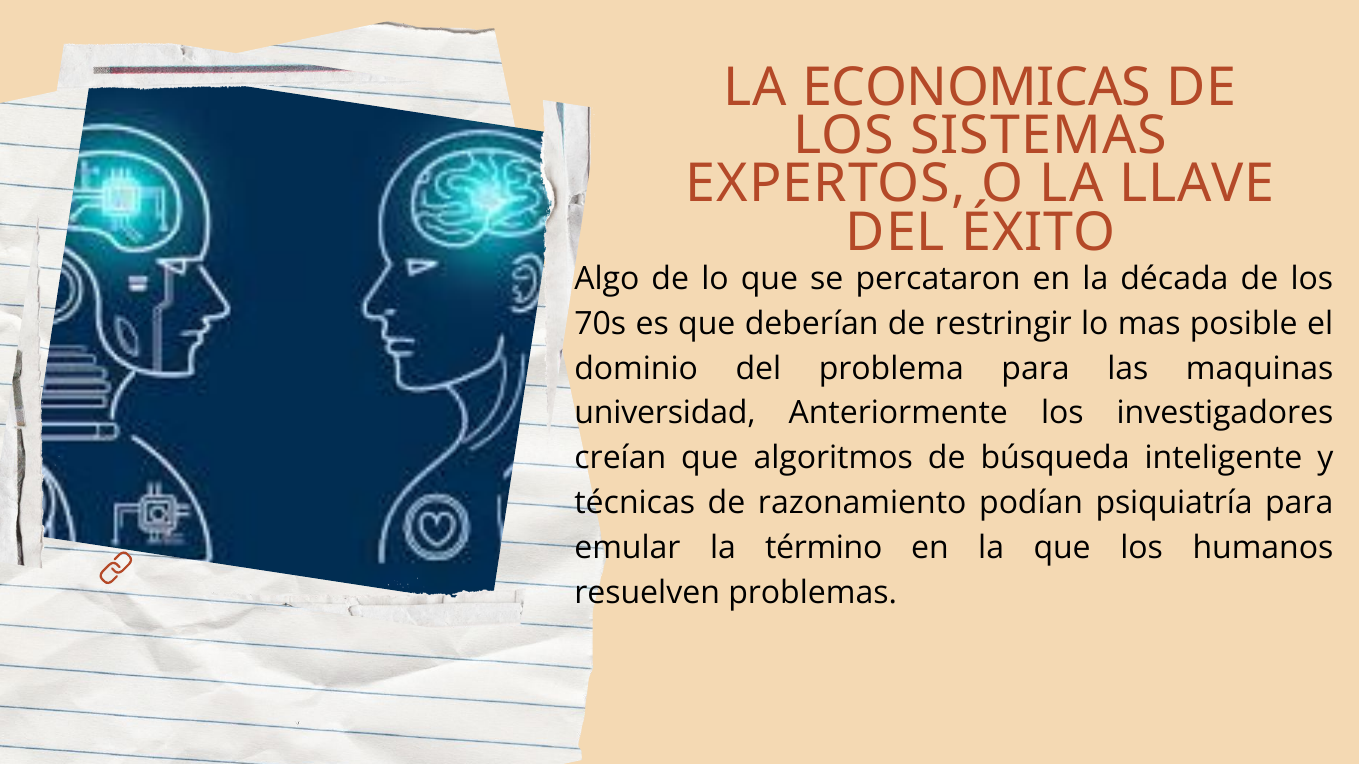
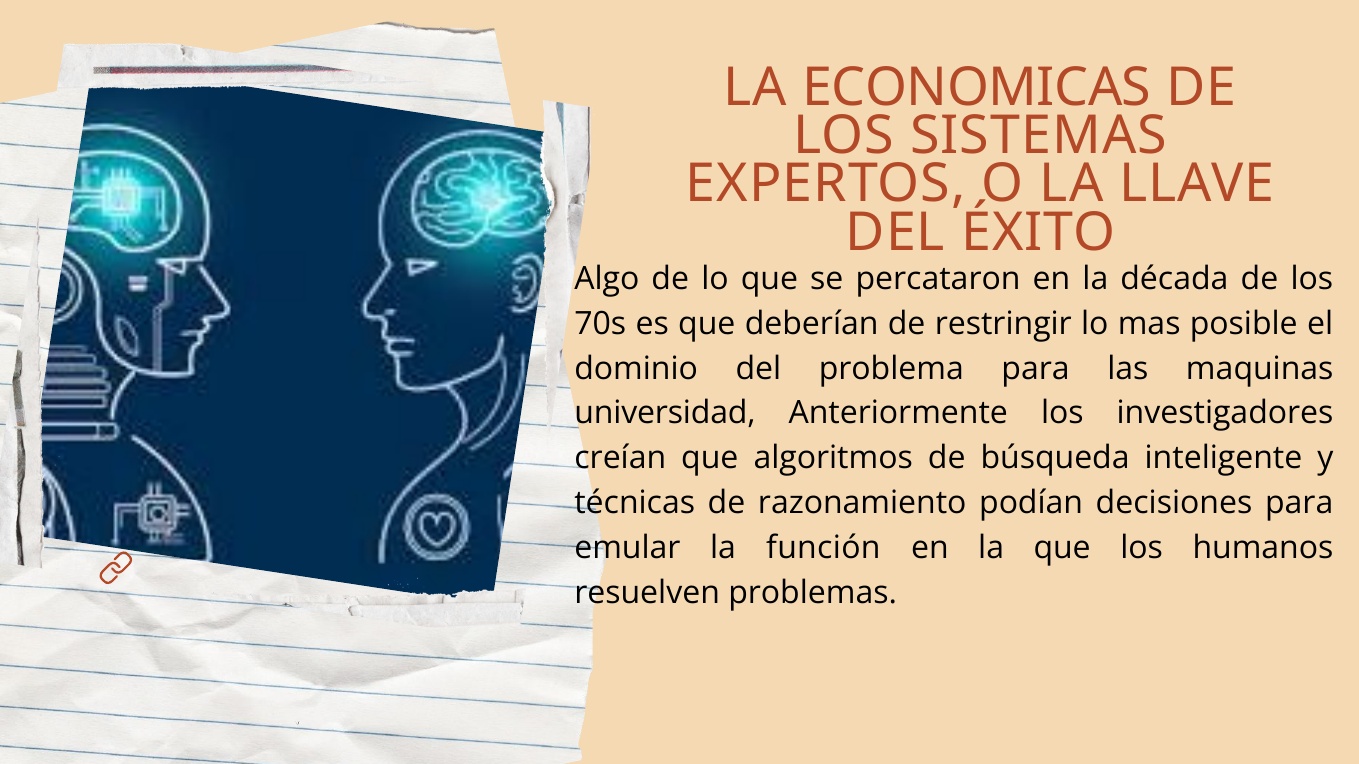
psiquiatría: psiquiatría -> decisiones
término: término -> función
